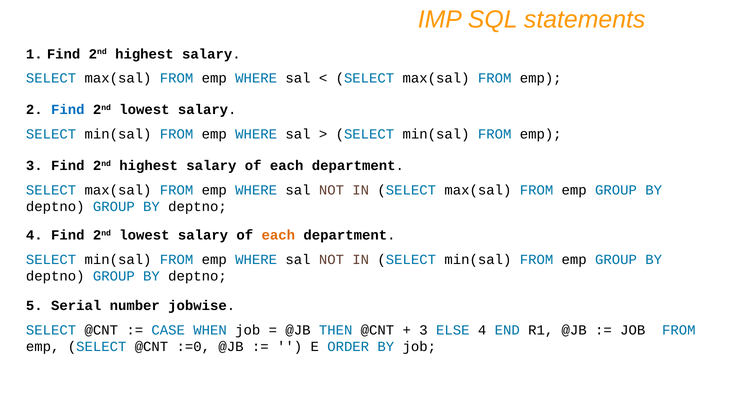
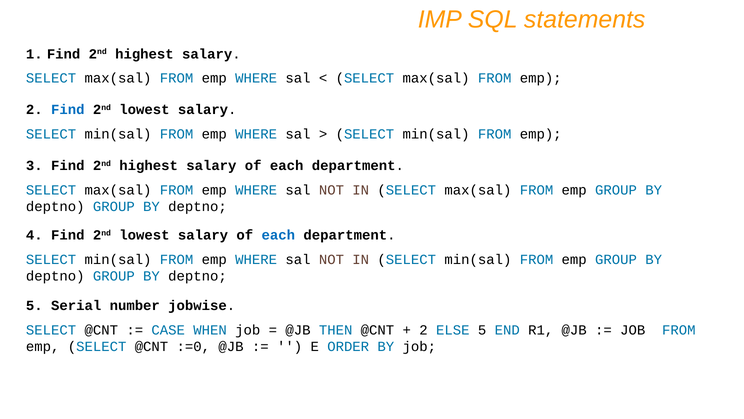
each at (278, 235) colour: orange -> blue
3 at (424, 330): 3 -> 2
ELSE 4: 4 -> 5
